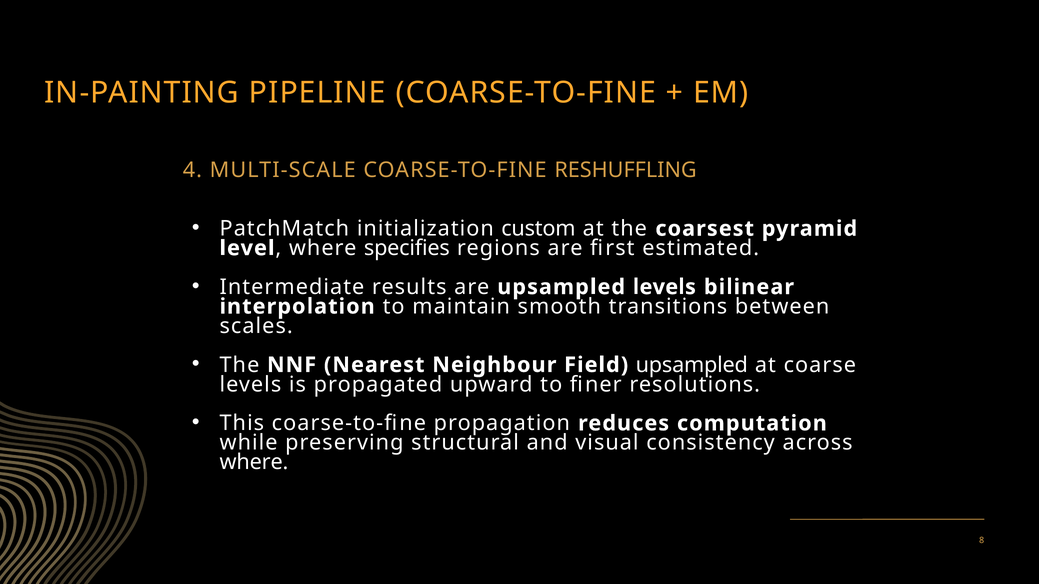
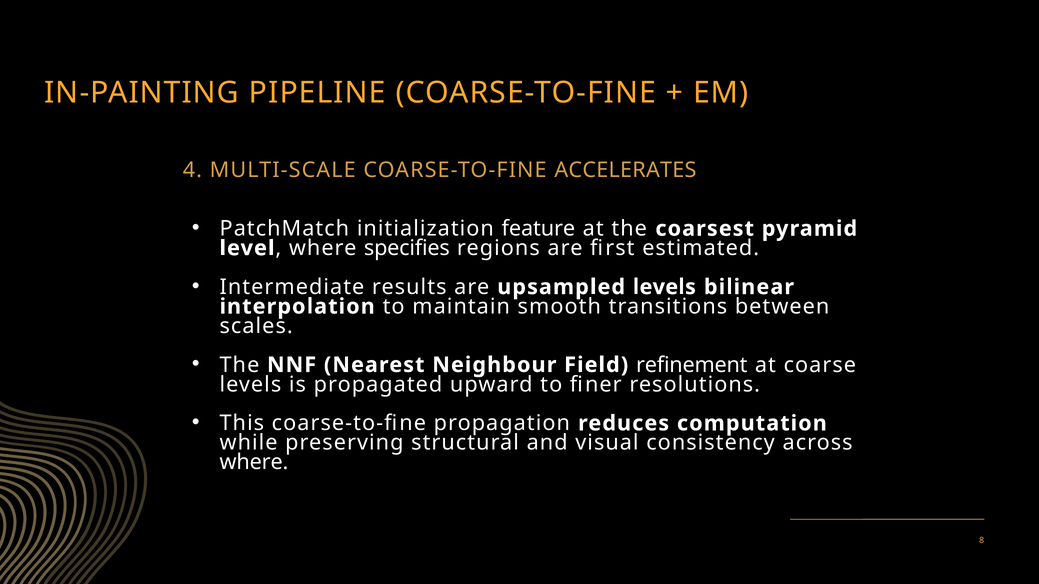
RESHUFFLING: RESHUFFLING -> ACCELERATES
custom: custom -> feature
Field upsampled: upsampled -> refinement
